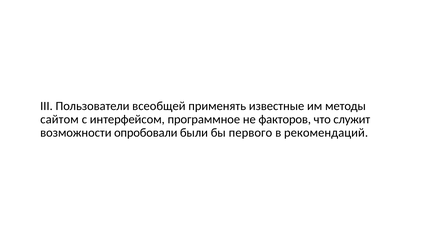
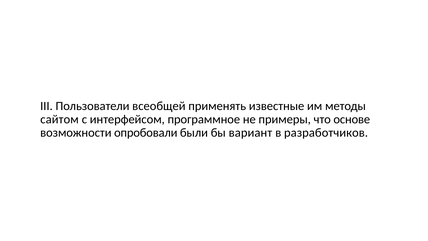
факторов: факторов -> примеры
служит: служит -> основе
первого: первого -> вариант
рекомендаций: рекомендаций -> разработчиков
